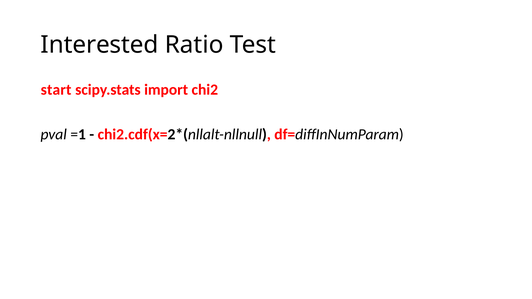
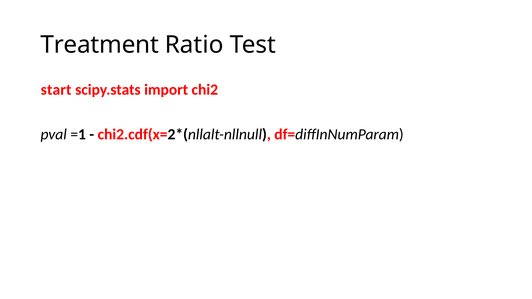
Interested: Interested -> Treatment
